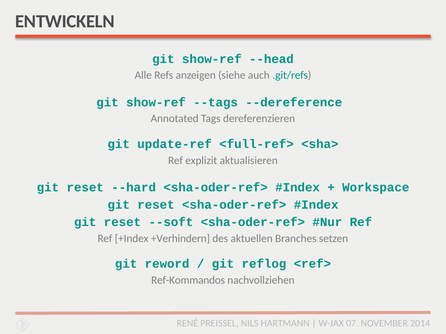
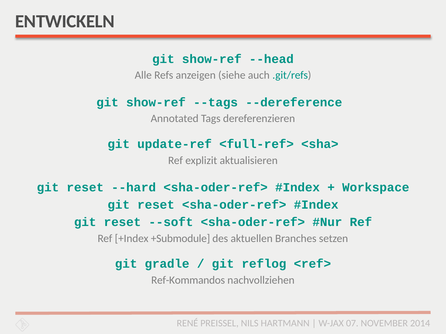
+Verhindern: +Verhindern -> +Submodule
reword: reword -> gradle
